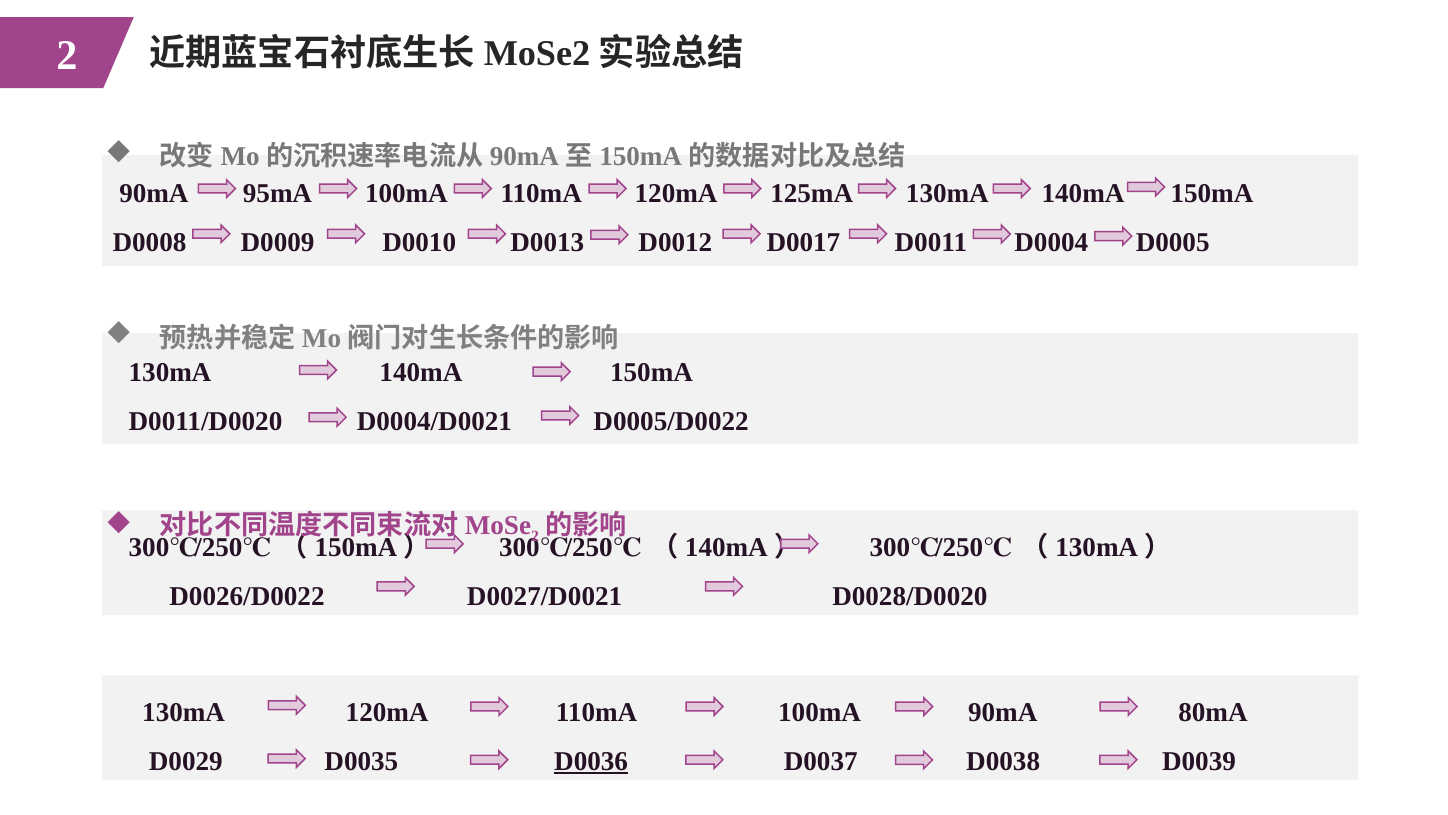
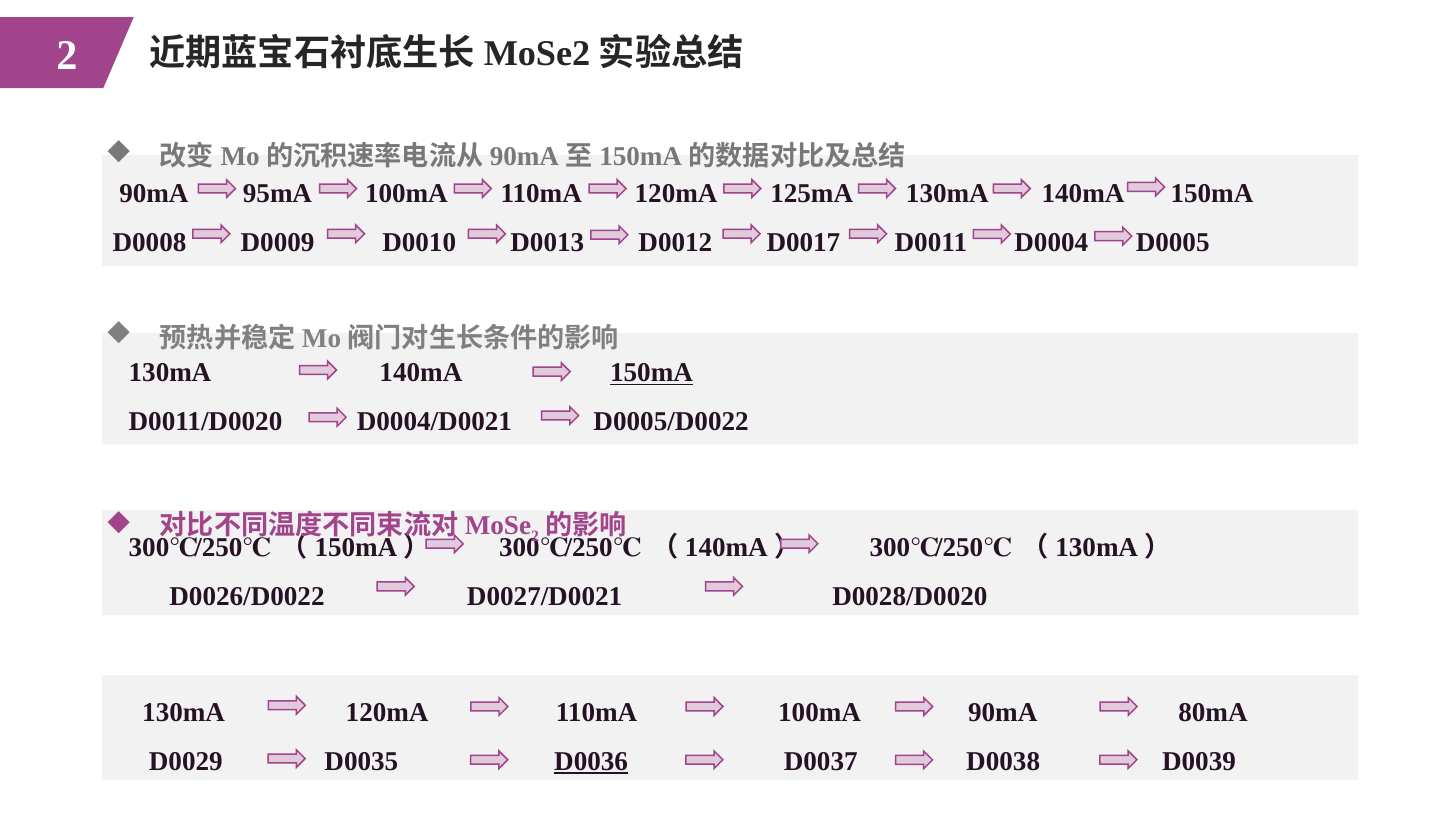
150mA at (652, 373) underline: none -> present
